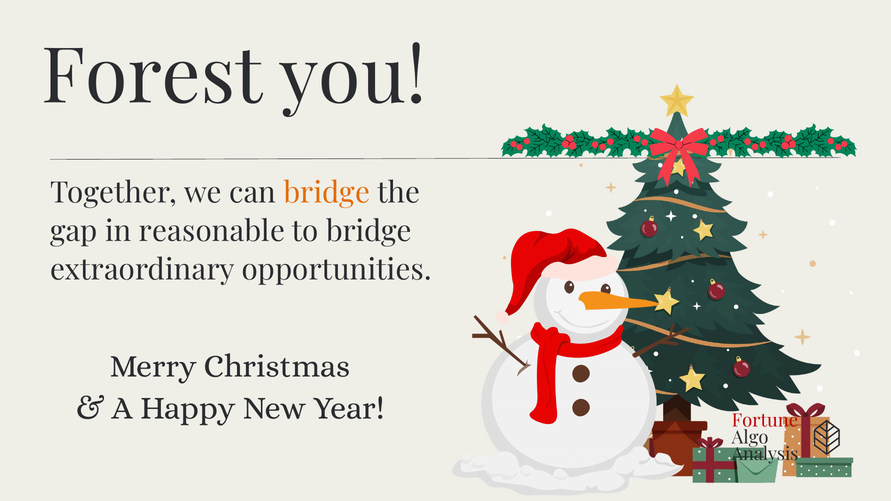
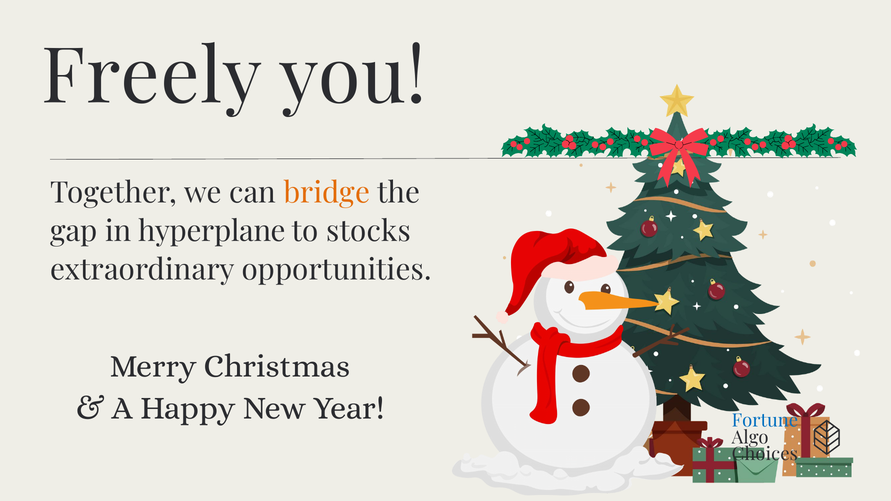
Forest: Forest -> Freely
reasonable: reasonable -> hyperplane
to bridge: bridge -> stocks
Fortune colour: red -> blue
Analysis: Analysis -> Choices
